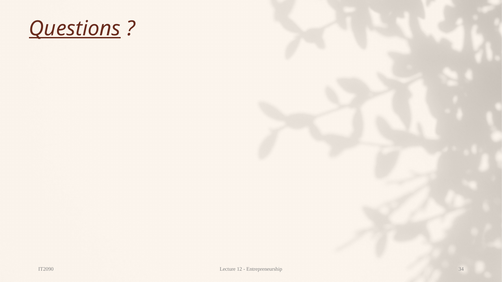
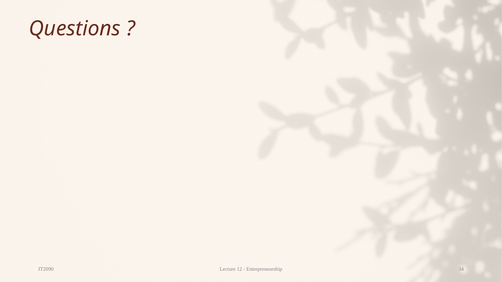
Questions underline: present -> none
